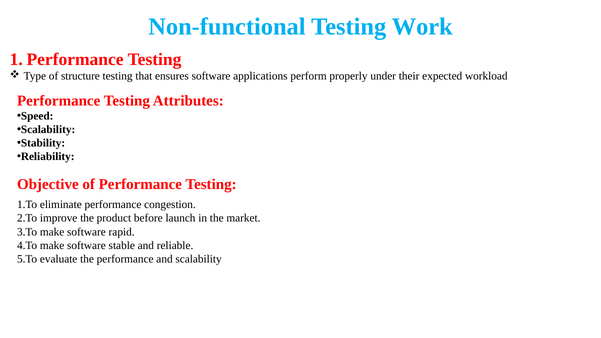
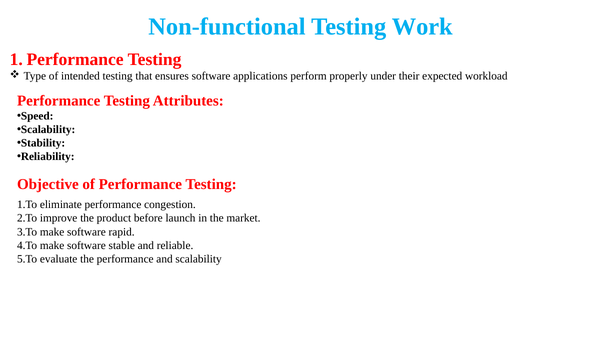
structure: structure -> intended
